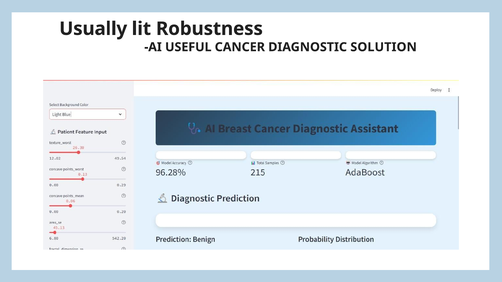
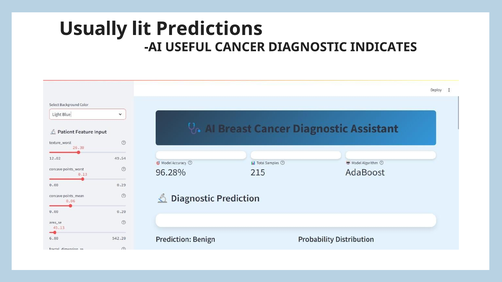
Robustness: Robustness -> Predictions
SOLUTION: SOLUTION -> INDICATES
